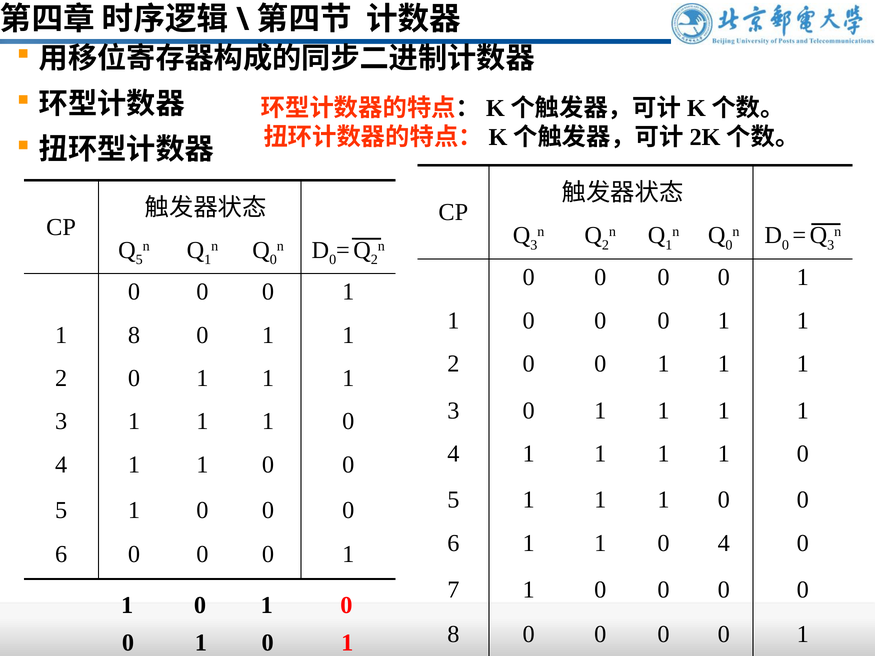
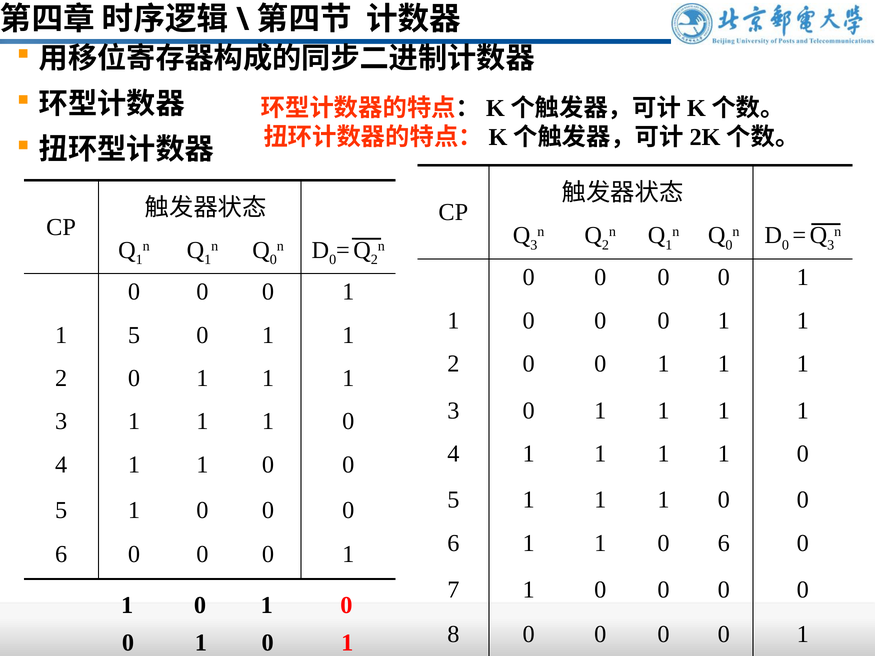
5 at (139, 260): 5 -> 1
1 8: 8 -> 5
4 at (724, 544): 4 -> 6
